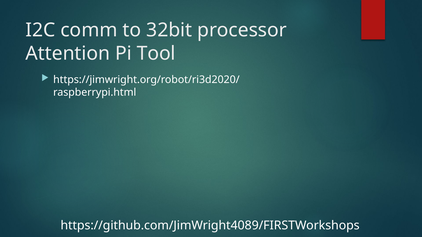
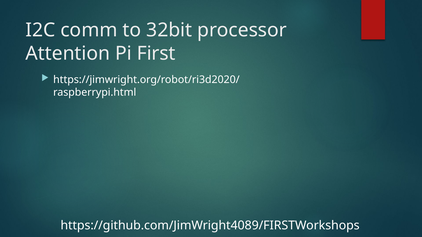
Tool: Tool -> First
